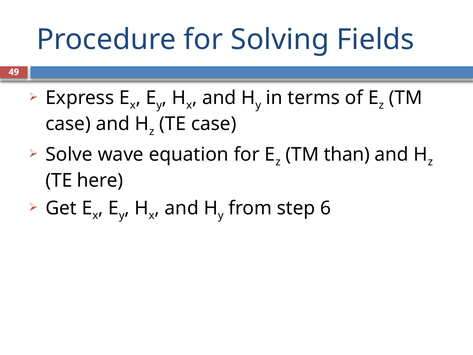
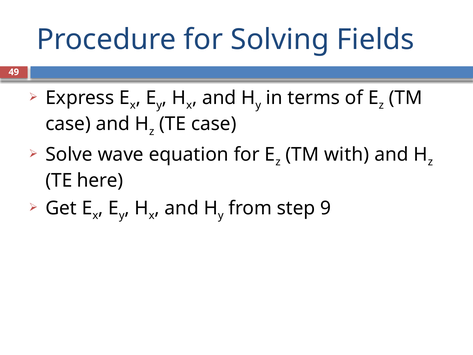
than: than -> with
6: 6 -> 9
